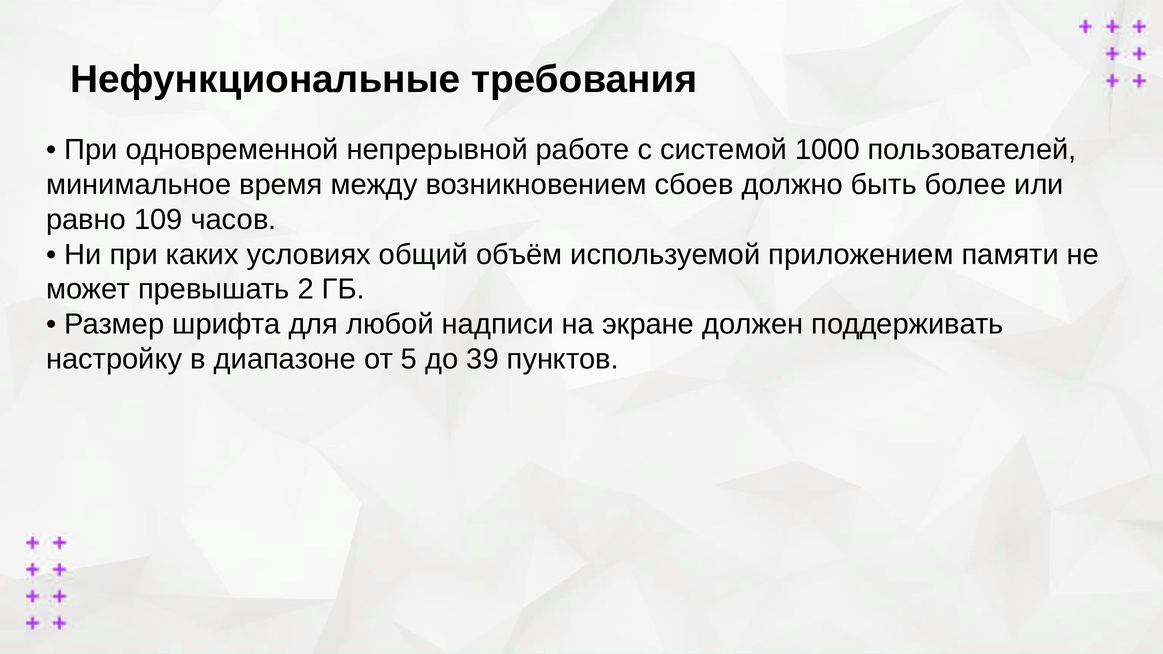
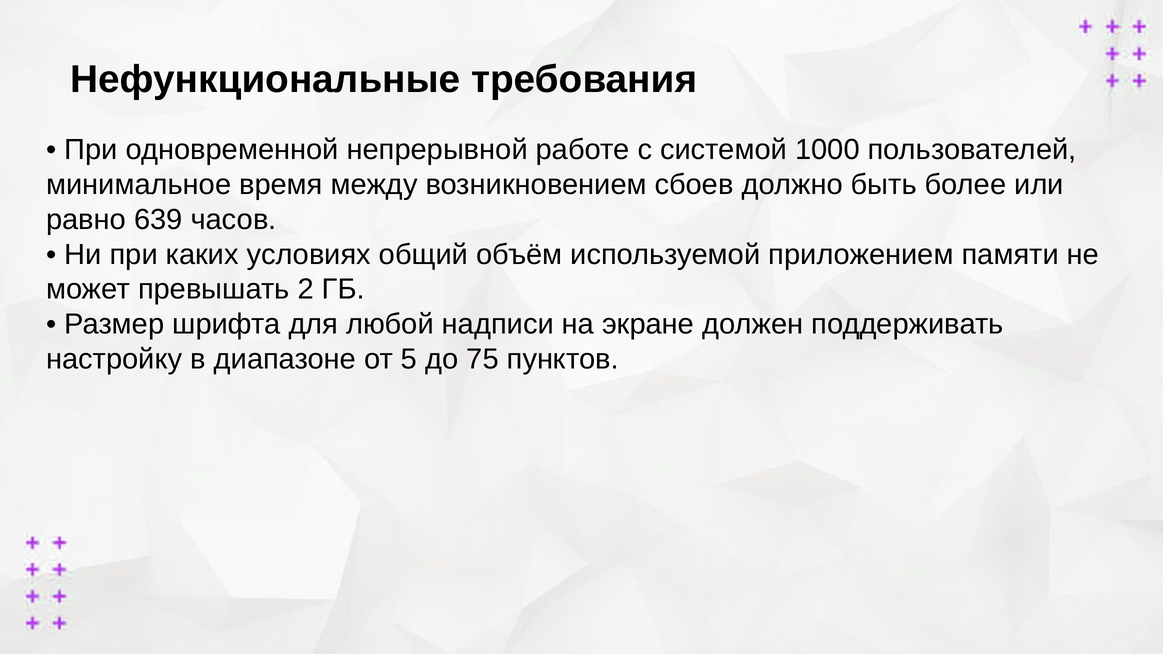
109: 109 -> 639
39: 39 -> 75
